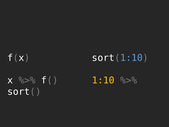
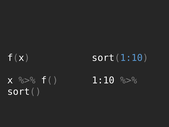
1:10 colour: yellow -> white
